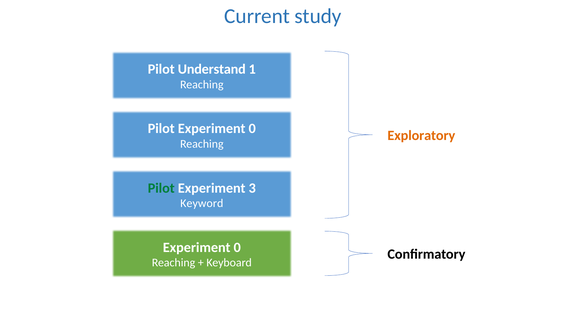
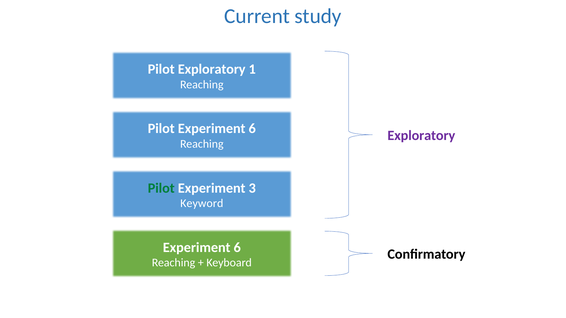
Pilot Understand: Understand -> Exploratory
Pilot Experiment 0: 0 -> 6
Exploratory at (421, 136) colour: orange -> purple
0 at (237, 248): 0 -> 6
